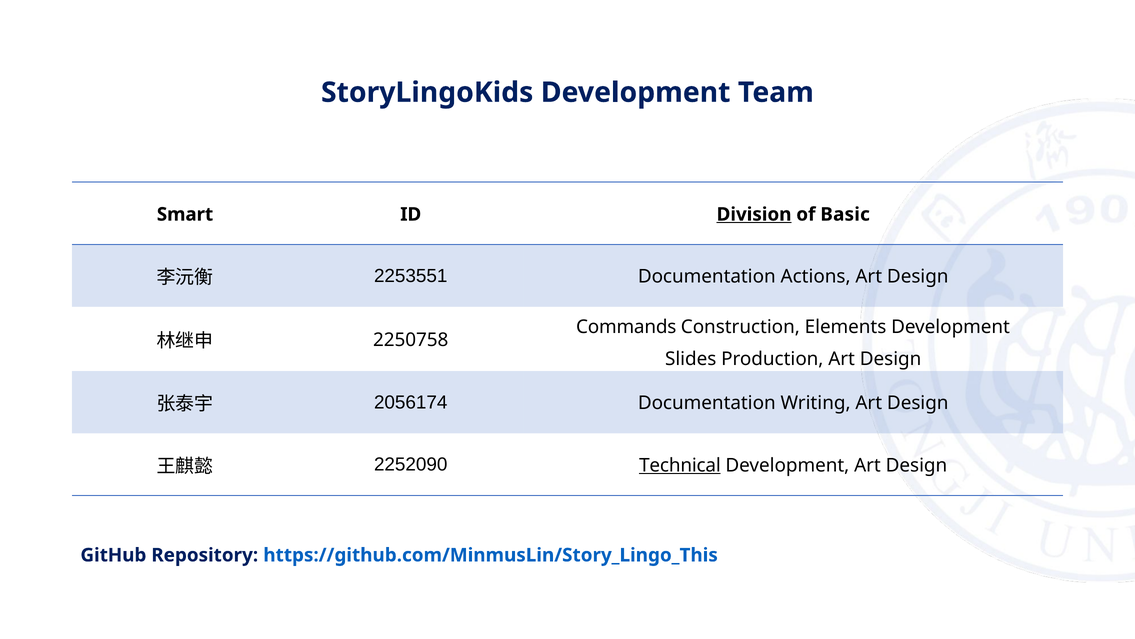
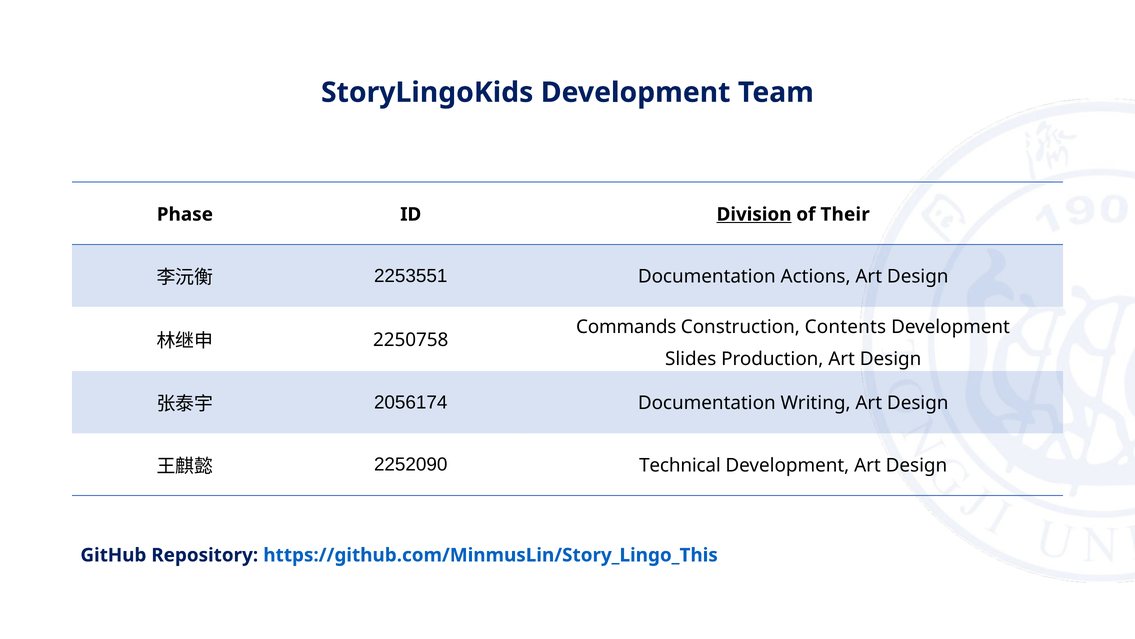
Smart: Smart -> Phase
Basic: Basic -> Their
Elements: Elements -> Contents
Technical underline: present -> none
